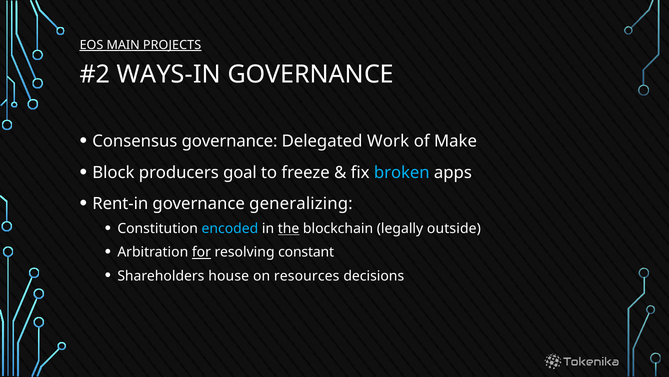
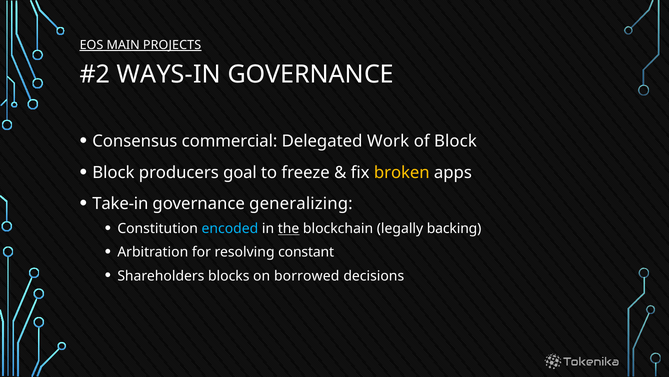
Consensus governance: governance -> commercial
of Make: Make -> Block
broken colour: light blue -> yellow
Rent-in: Rent-in -> Take-in
outside: outside -> backing
for underline: present -> none
house: house -> blocks
resources: resources -> borrowed
